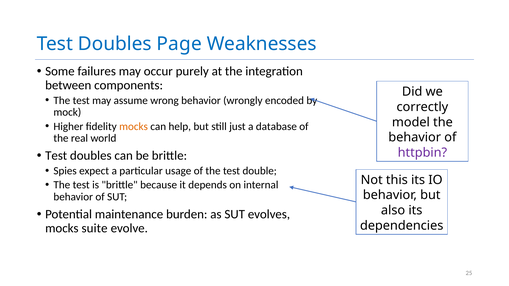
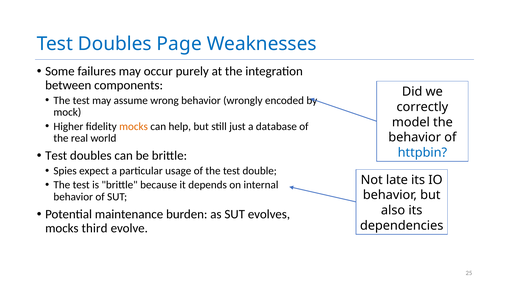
httpbin colour: purple -> blue
this: this -> late
suite: suite -> third
